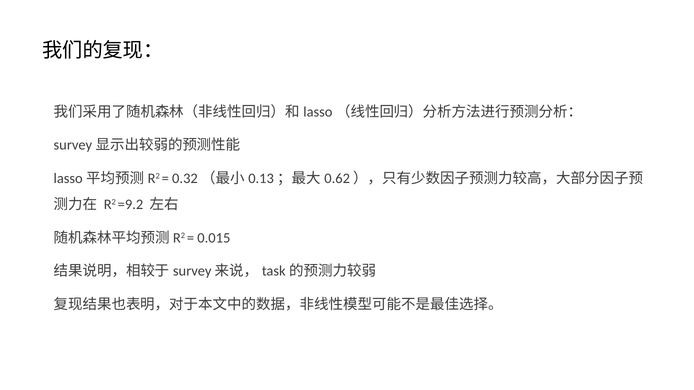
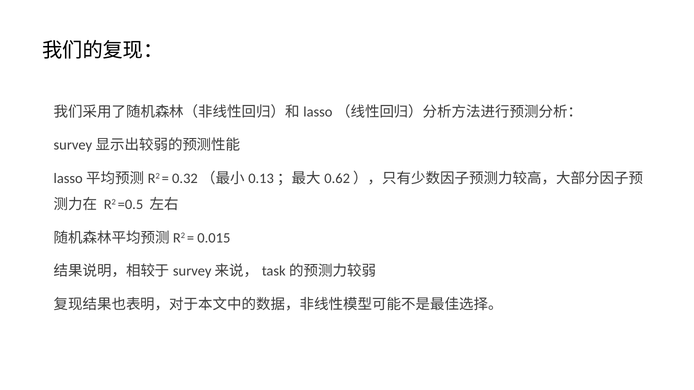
=9.2: =9.2 -> =0.5
